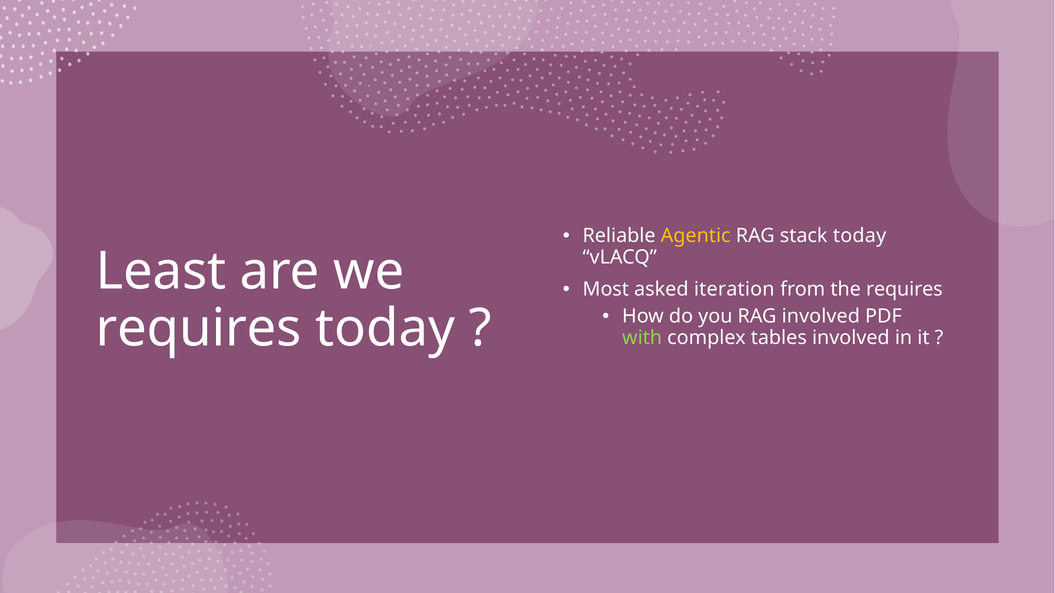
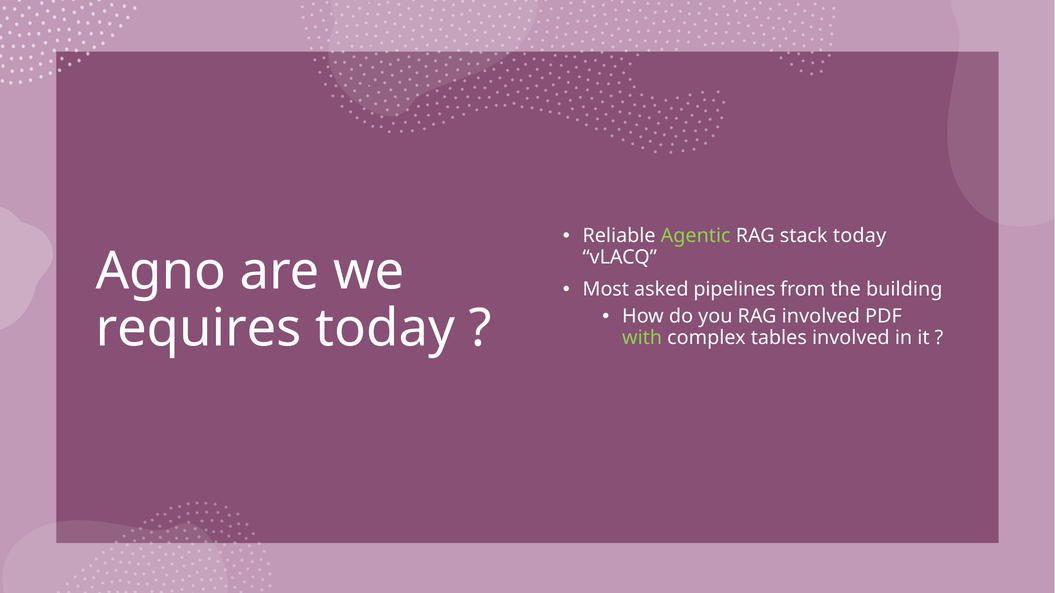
Agentic colour: yellow -> light green
Least: Least -> Agno
iteration: iteration -> pipelines
the requires: requires -> building
